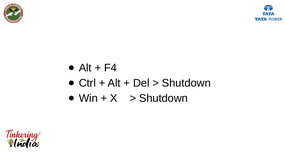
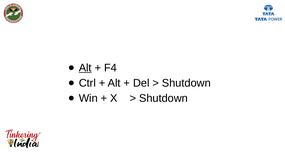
Alt at (85, 67) underline: none -> present
